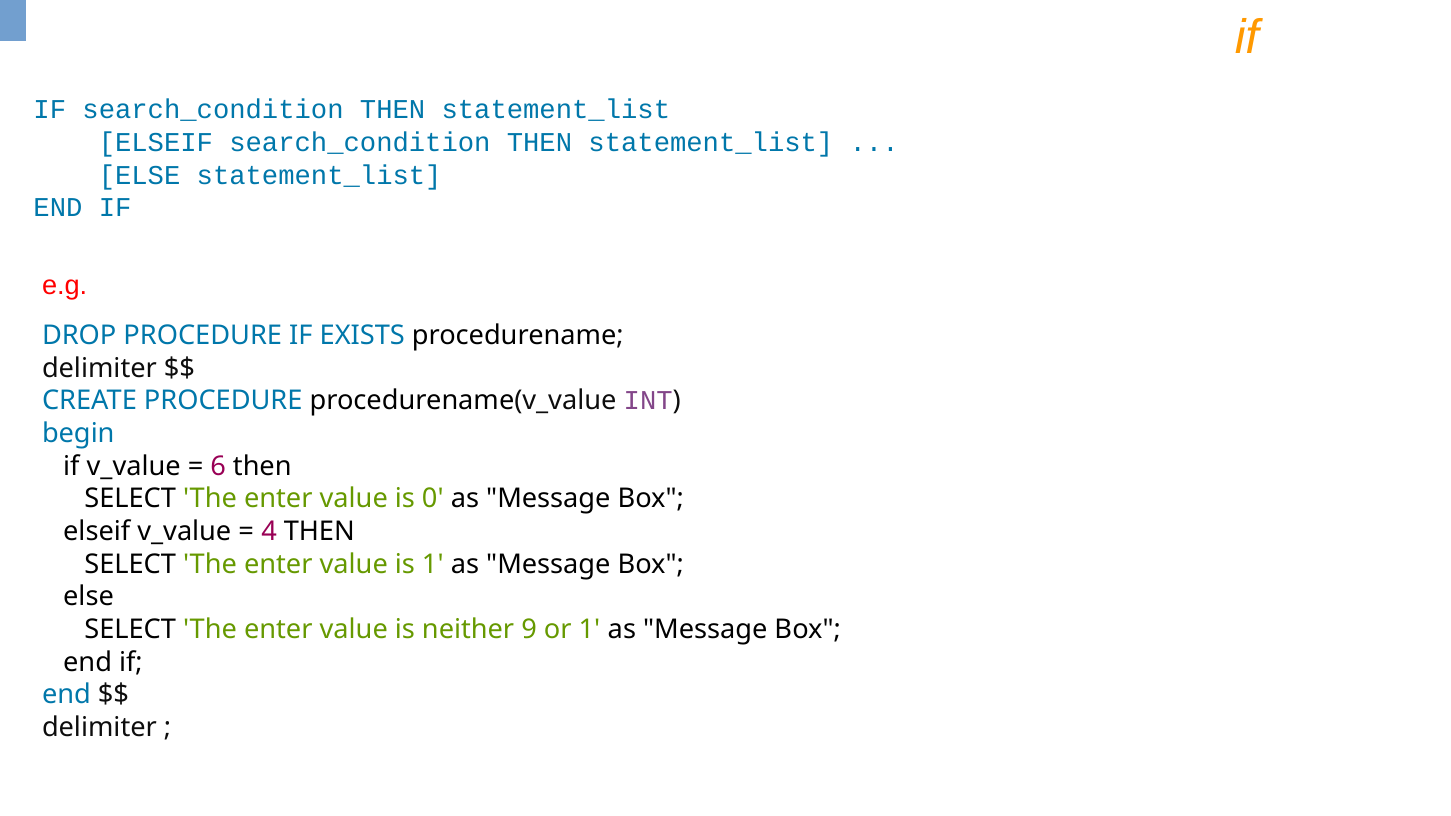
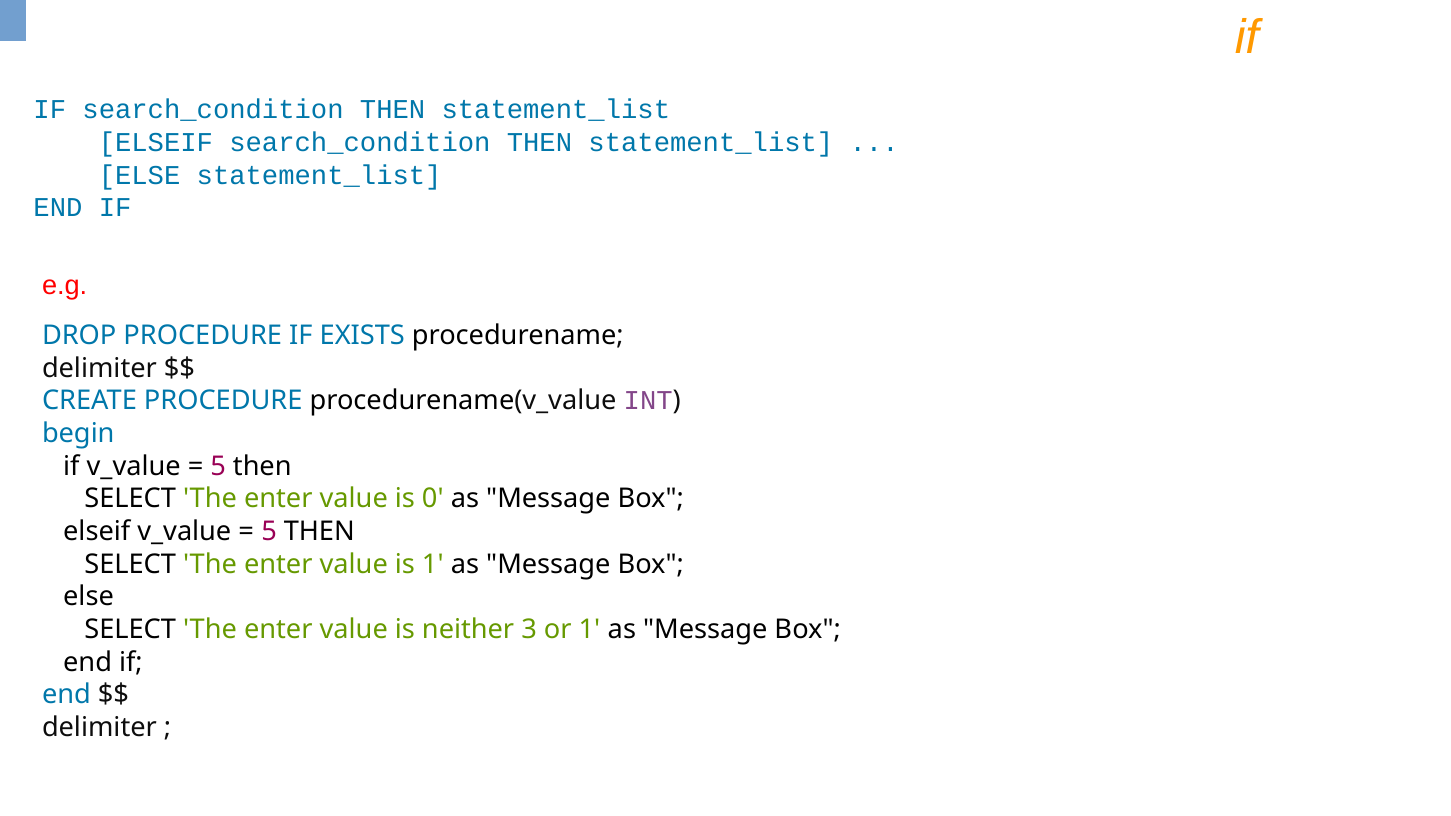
6 at (218, 466): 6 -> 5
4 at (269, 532): 4 -> 5
9: 9 -> 3
